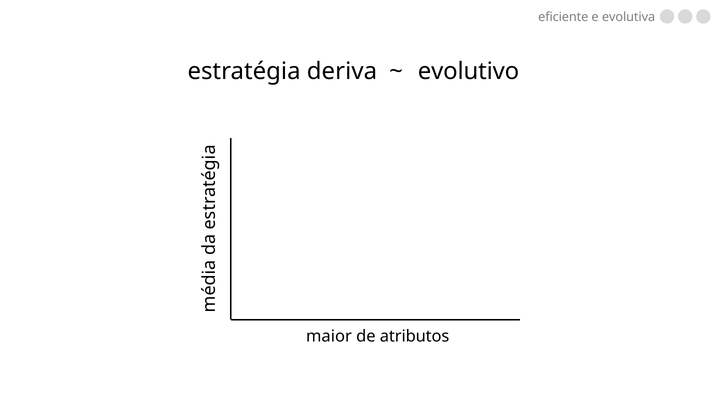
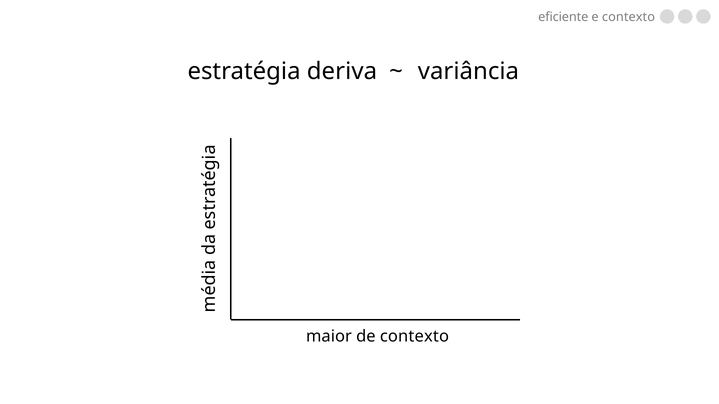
e evolutiva: evolutiva -> contexto
evolutivo: evolutivo -> variância
de atributos: atributos -> contexto
